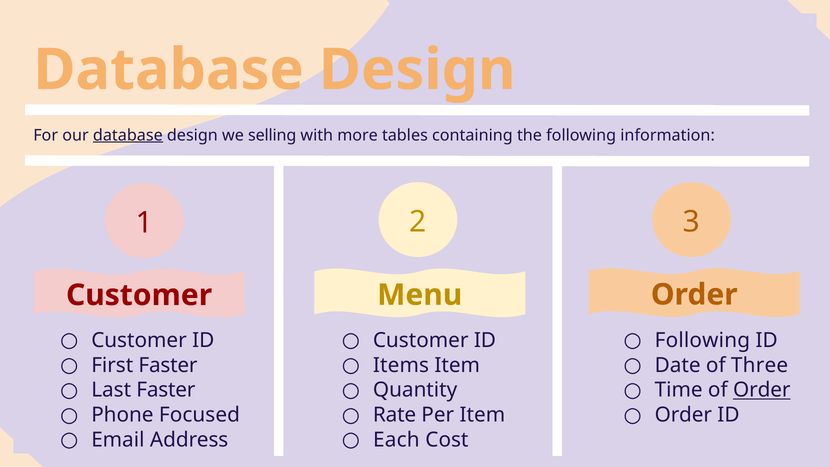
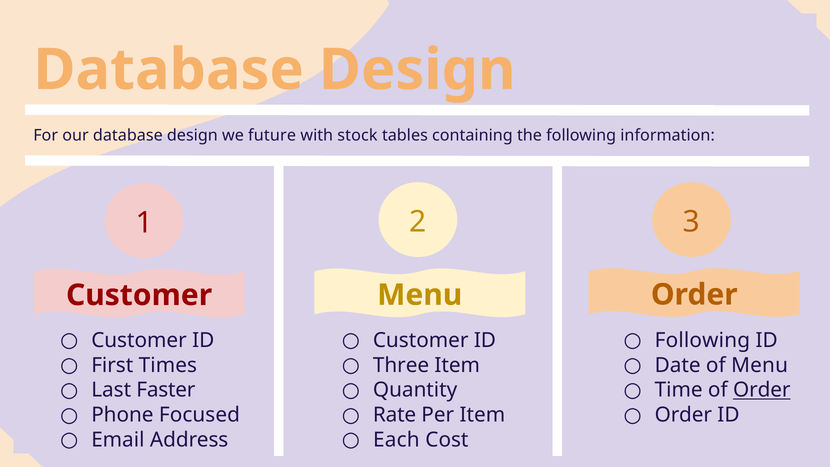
database at (128, 135) underline: present -> none
selling: selling -> future
more: more -> stock
First Faster: Faster -> Times
Items: Items -> Three
of Three: Three -> Menu
